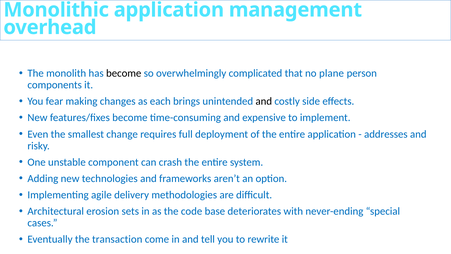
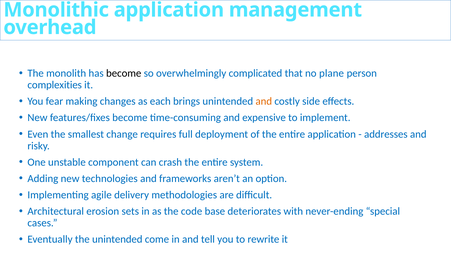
components: components -> complexities
and at (264, 101) colour: black -> orange
the transaction: transaction -> unintended
